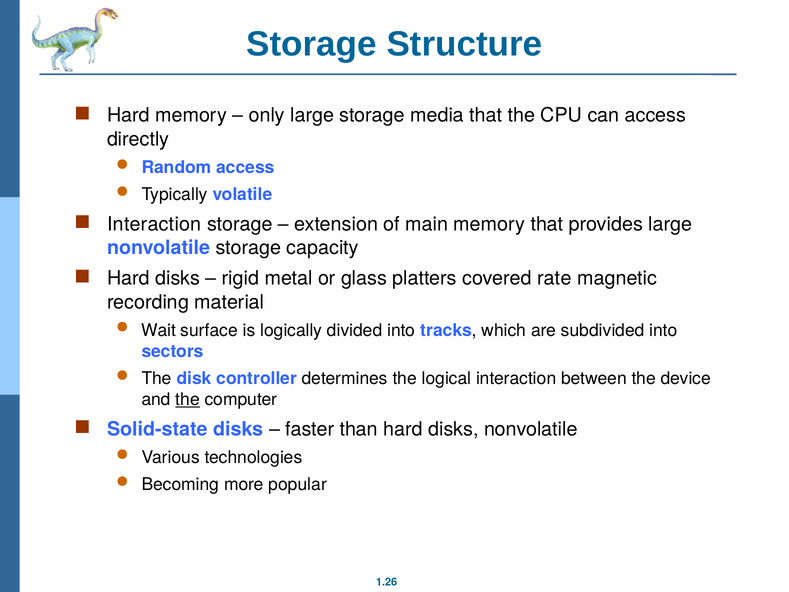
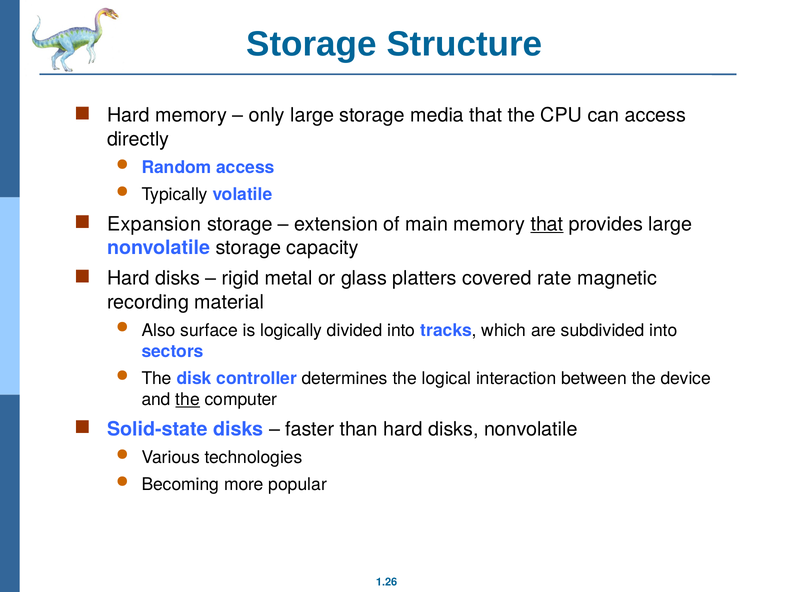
Interaction at (154, 224): Interaction -> Expansion
that at (547, 224) underline: none -> present
Wait: Wait -> Also
